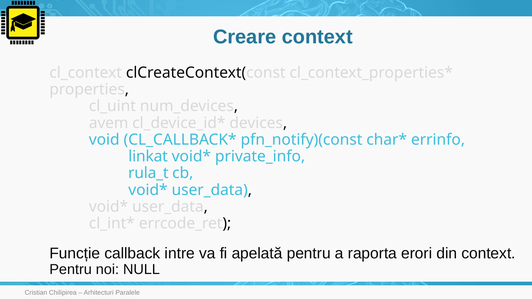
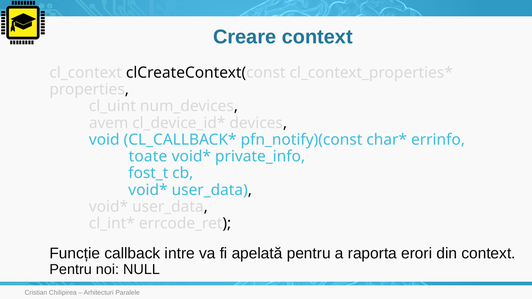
linkat: linkat -> toate
rula_t: rula_t -> fost_t
